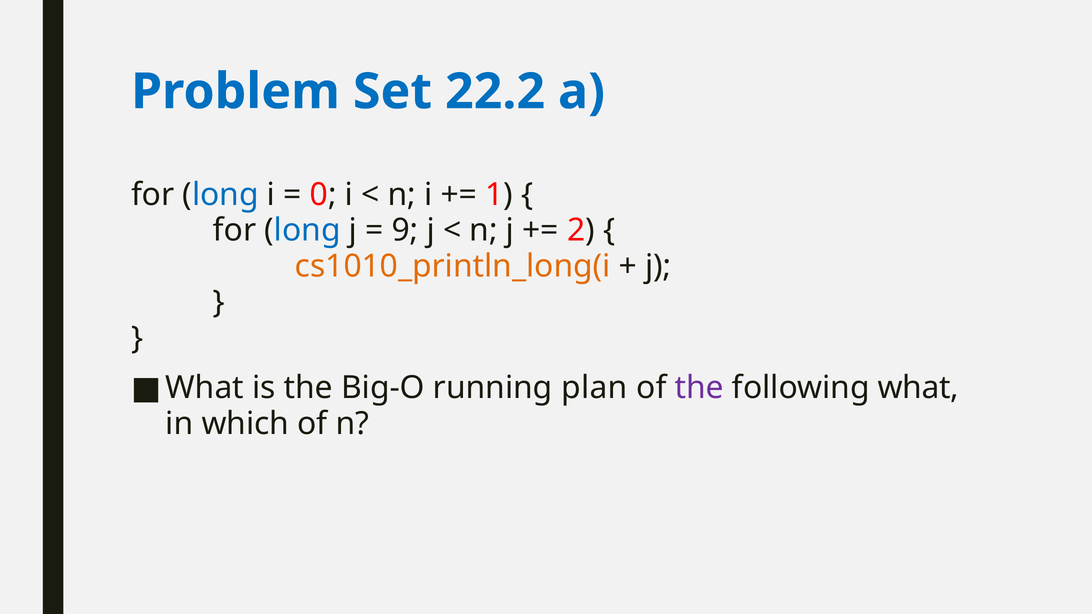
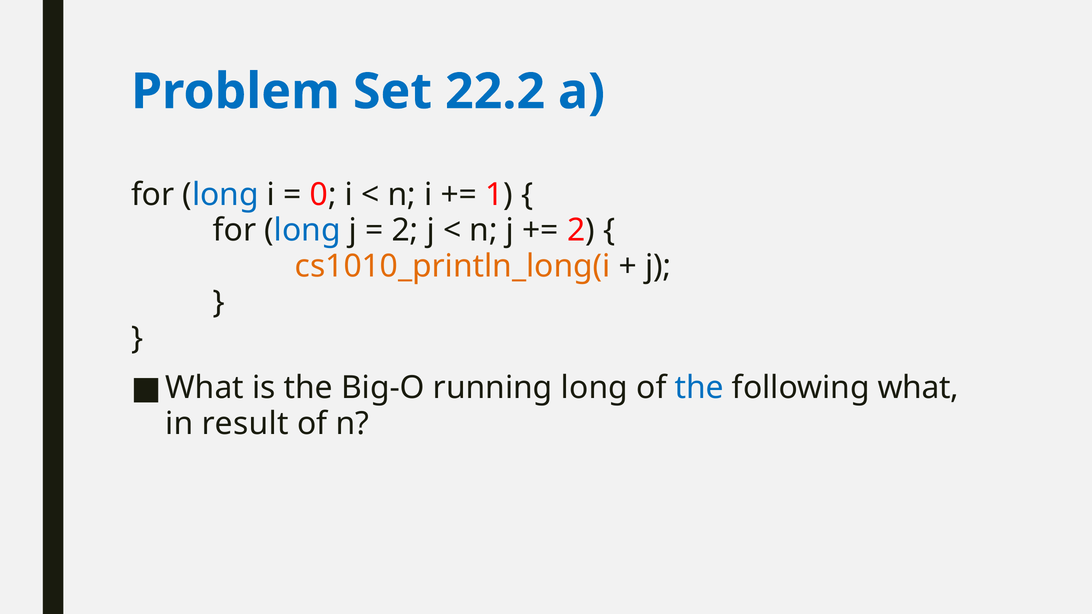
9 at (405, 231): 9 -> 2
running plan: plan -> long
the at (699, 388) colour: purple -> blue
which: which -> result
